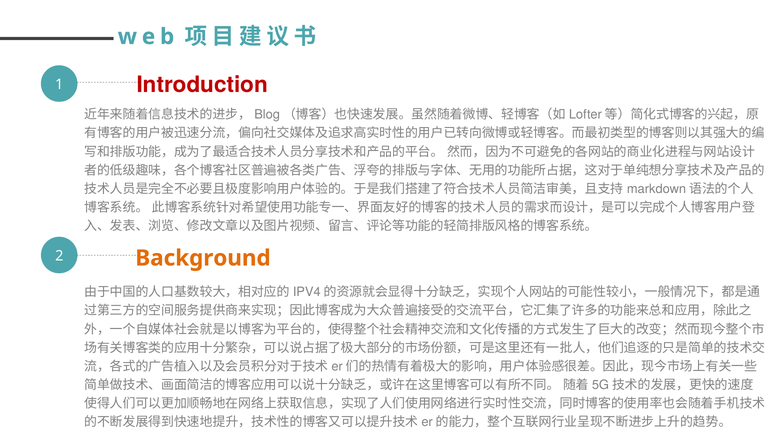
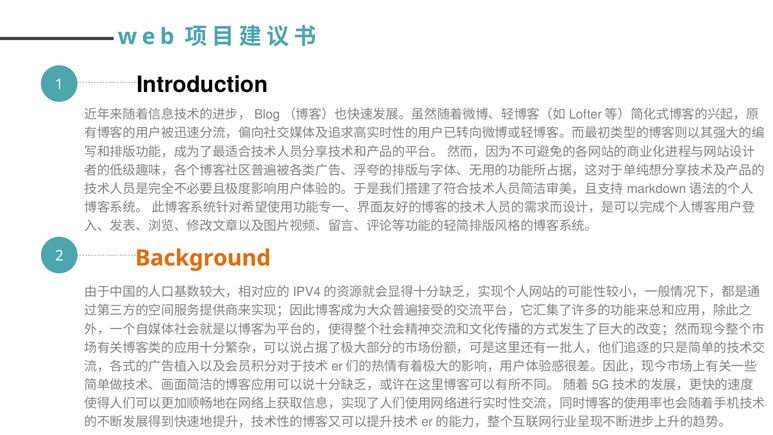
Introduction colour: red -> black
